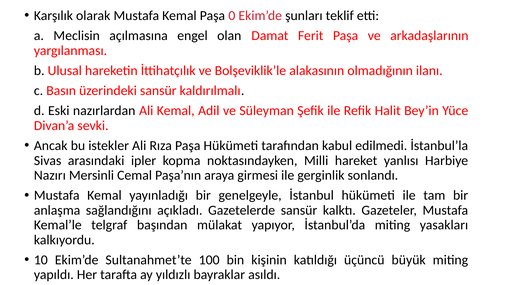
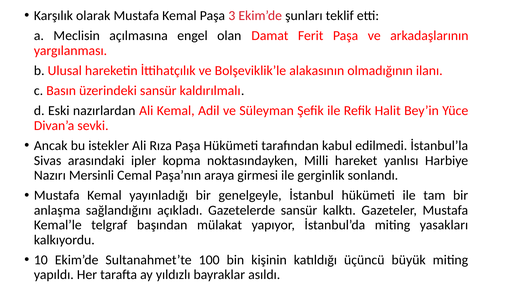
0: 0 -> 3
